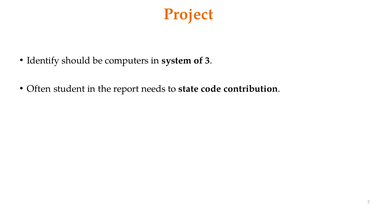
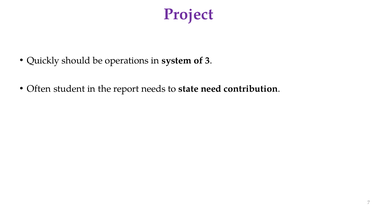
Project colour: orange -> purple
Identify: Identify -> Quickly
computers: computers -> operations
code: code -> need
